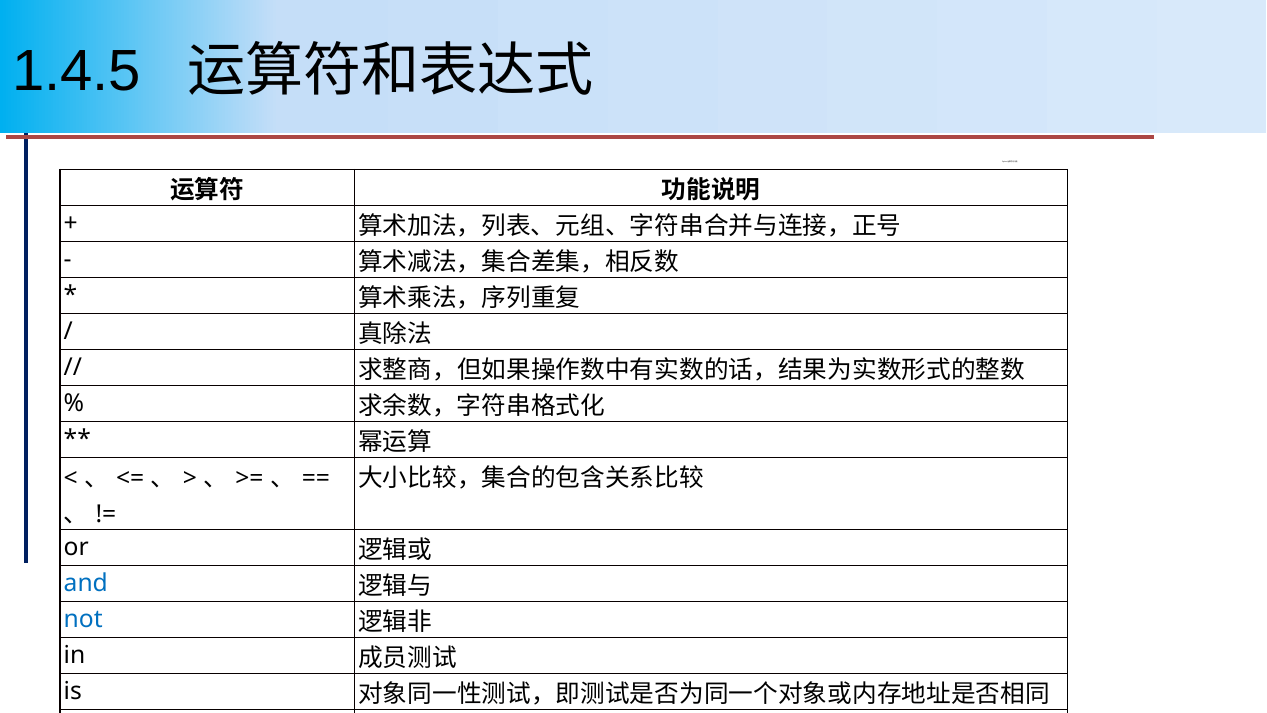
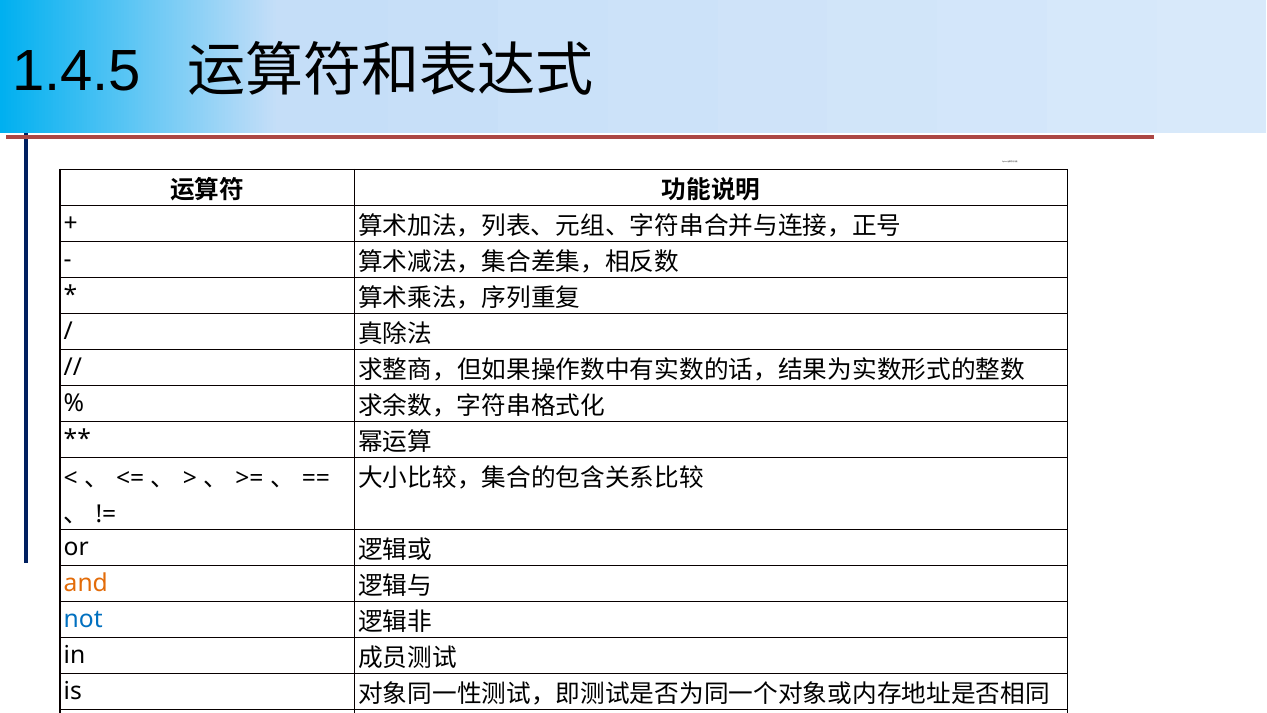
and colour: blue -> orange
